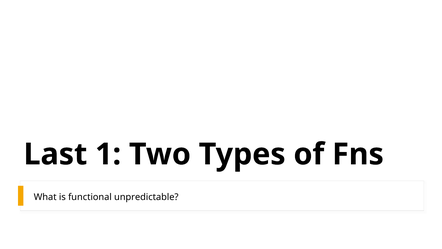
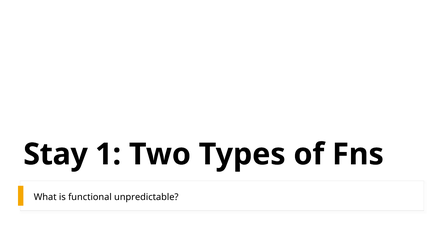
Last: Last -> Stay
